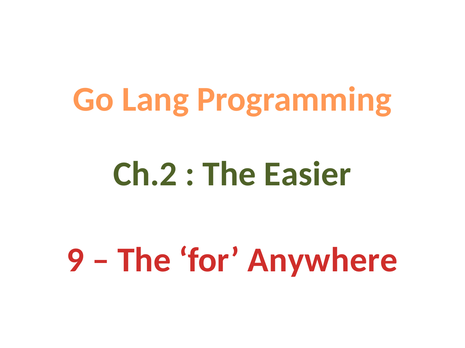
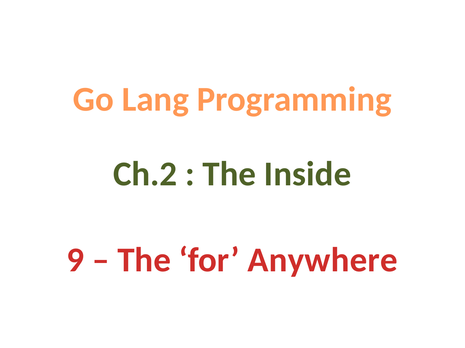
Easier: Easier -> Inside
